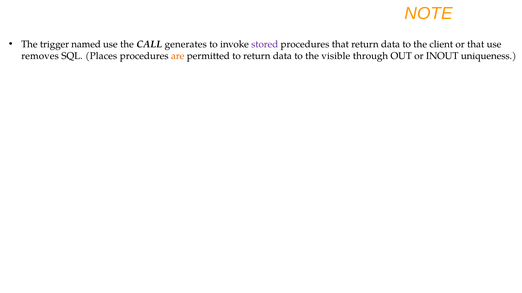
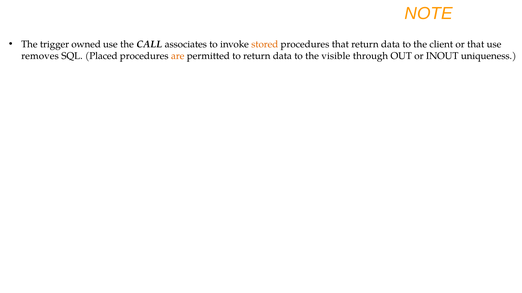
named: named -> owned
generates: generates -> associates
stored colour: purple -> orange
Places: Places -> Placed
